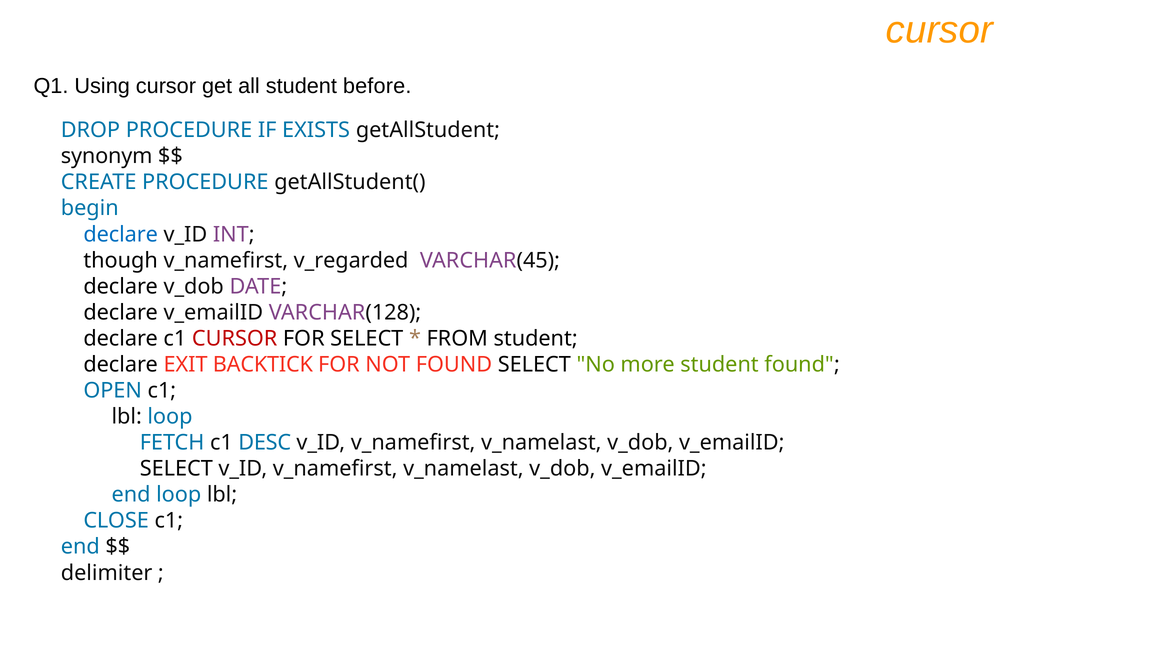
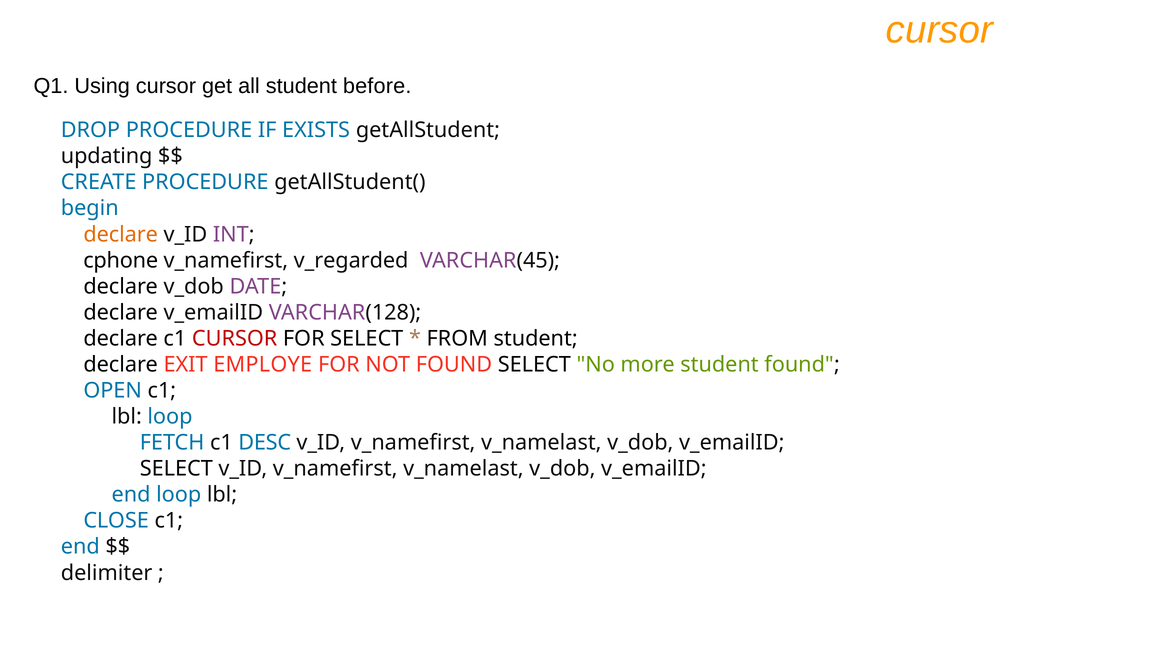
synonym: synonym -> updating
declare at (121, 234) colour: blue -> orange
though: though -> cphone
BACKTICK: BACKTICK -> EMPLOYE
